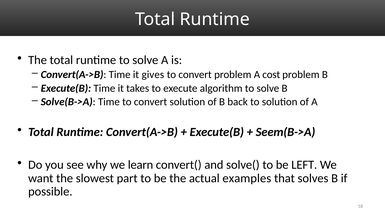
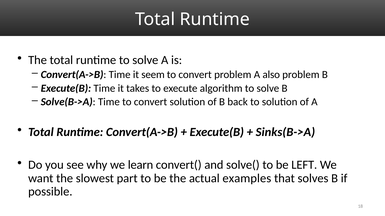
gives: gives -> seem
cost: cost -> also
Seem(B->A: Seem(B->A -> Sinks(B->A
